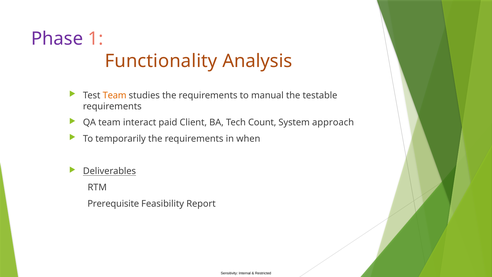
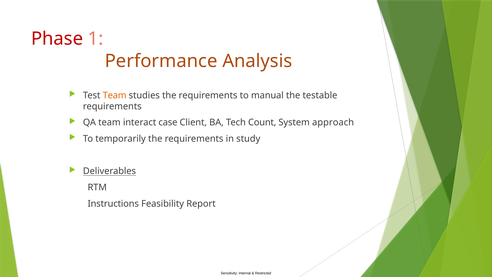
Phase colour: purple -> red
Functionality: Functionality -> Performance
paid: paid -> case
when: when -> study
Prerequisite: Prerequisite -> Instructions
